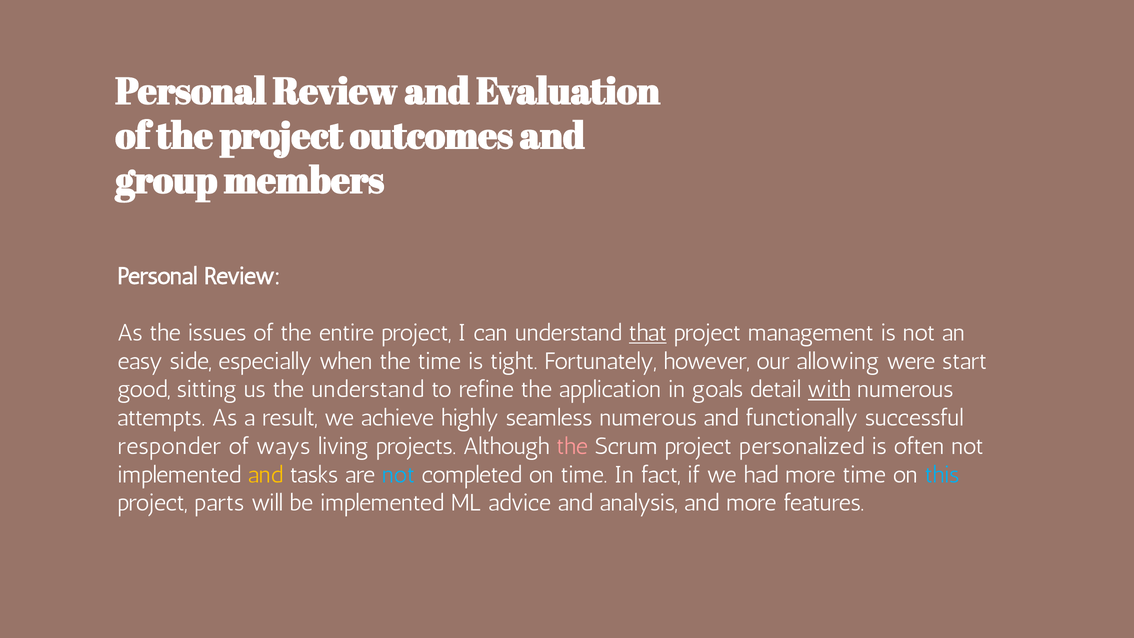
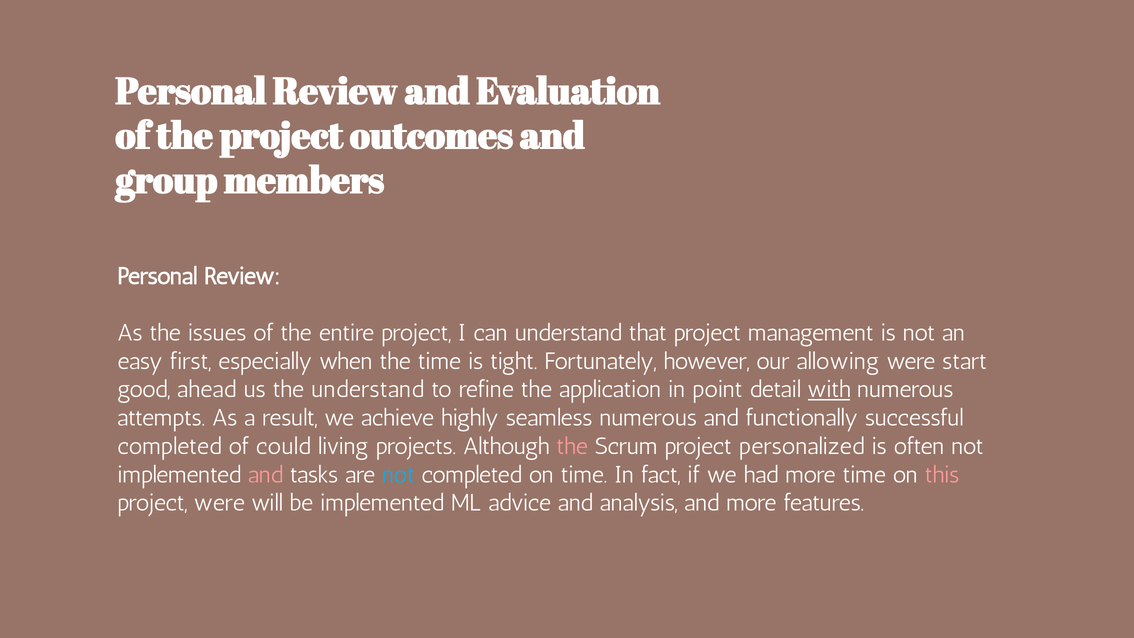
that underline: present -> none
side: side -> first
sitting: sitting -> ahead
goals: goals -> point
responder at (169, 446): responder -> completed
ways: ways -> could
and at (266, 475) colour: yellow -> pink
this colour: light blue -> pink
project parts: parts -> were
